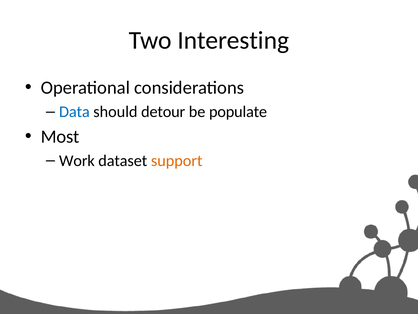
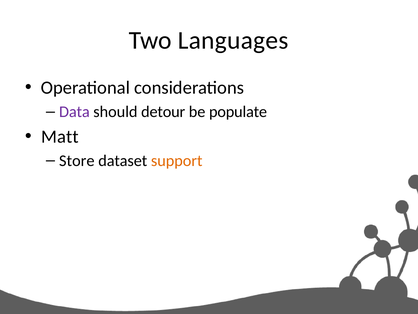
Interesting: Interesting -> Languages
Data colour: blue -> purple
Most: Most -> Matt
Work: Work -> Store
